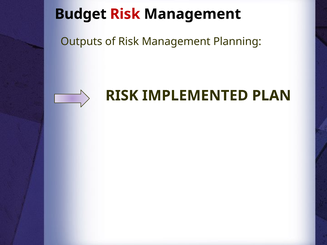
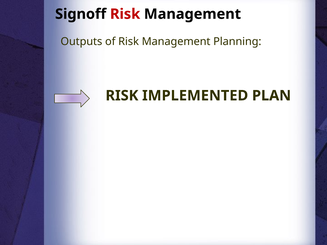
Budget: Budget -> Signoff
